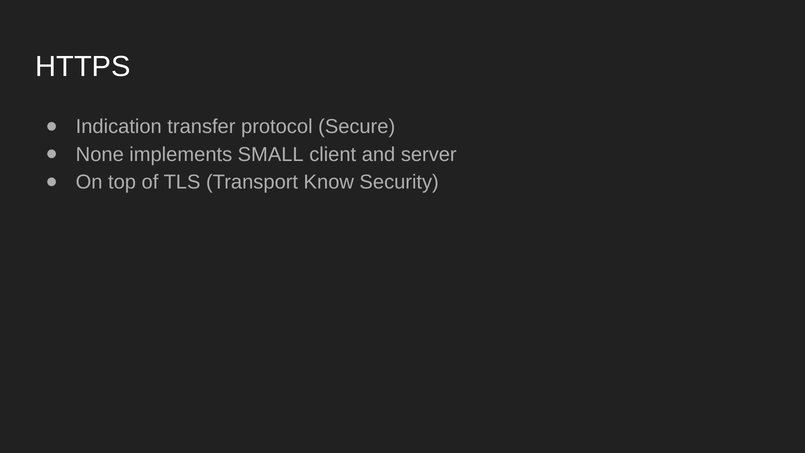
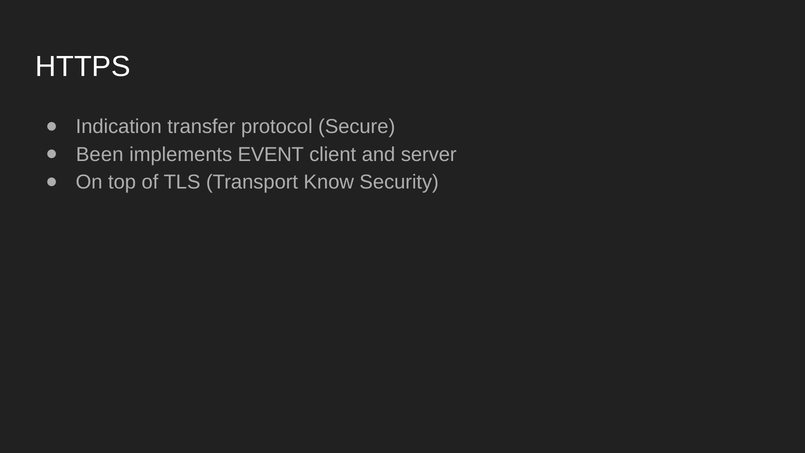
None: None -> Been
SMALL: SMALL -> EVENT
